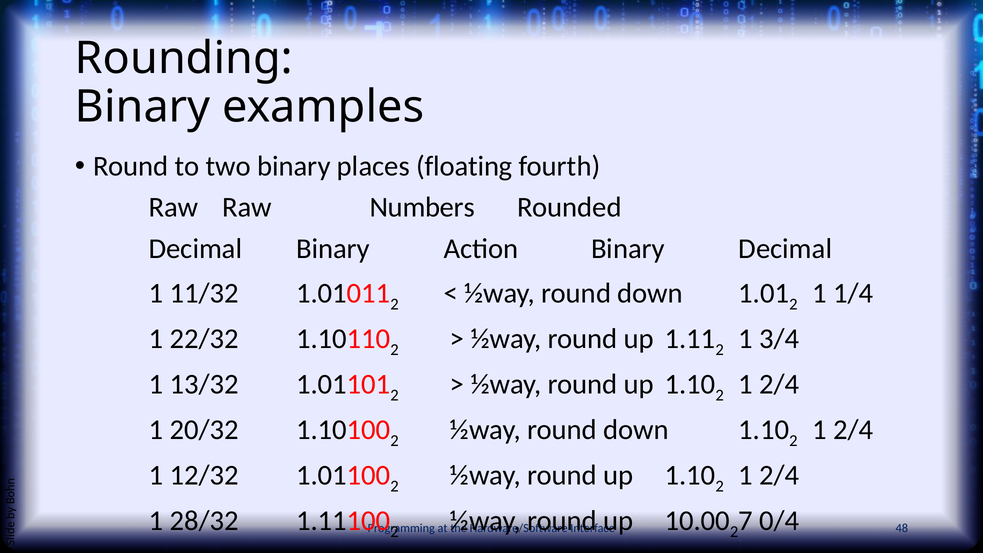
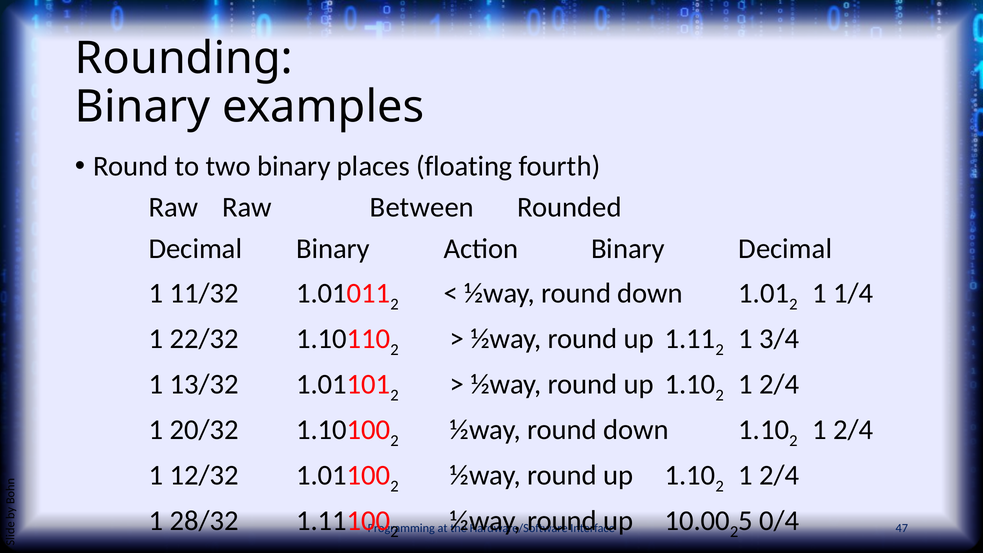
Numbers: Numbers -> Between
7: 7 -> 5
48: 48 -> 47
